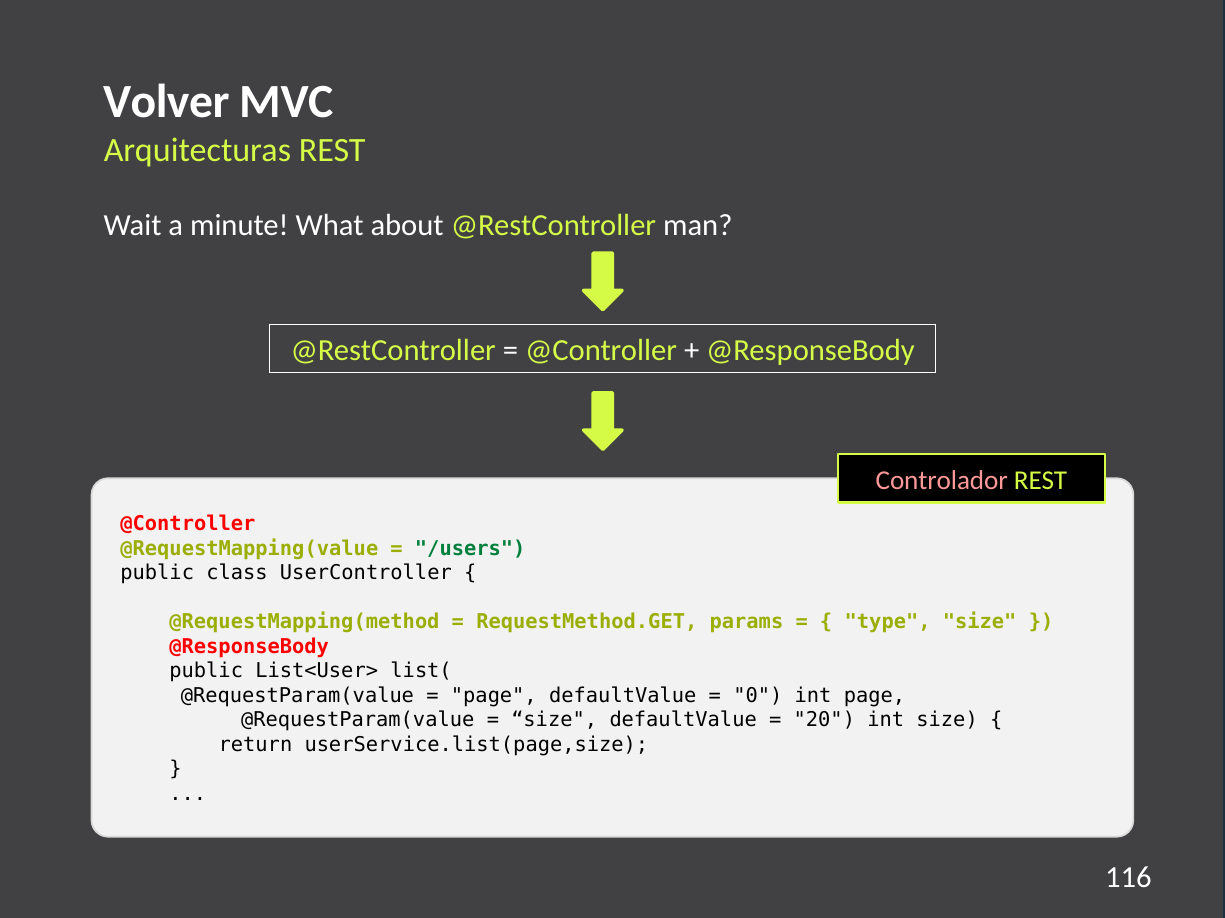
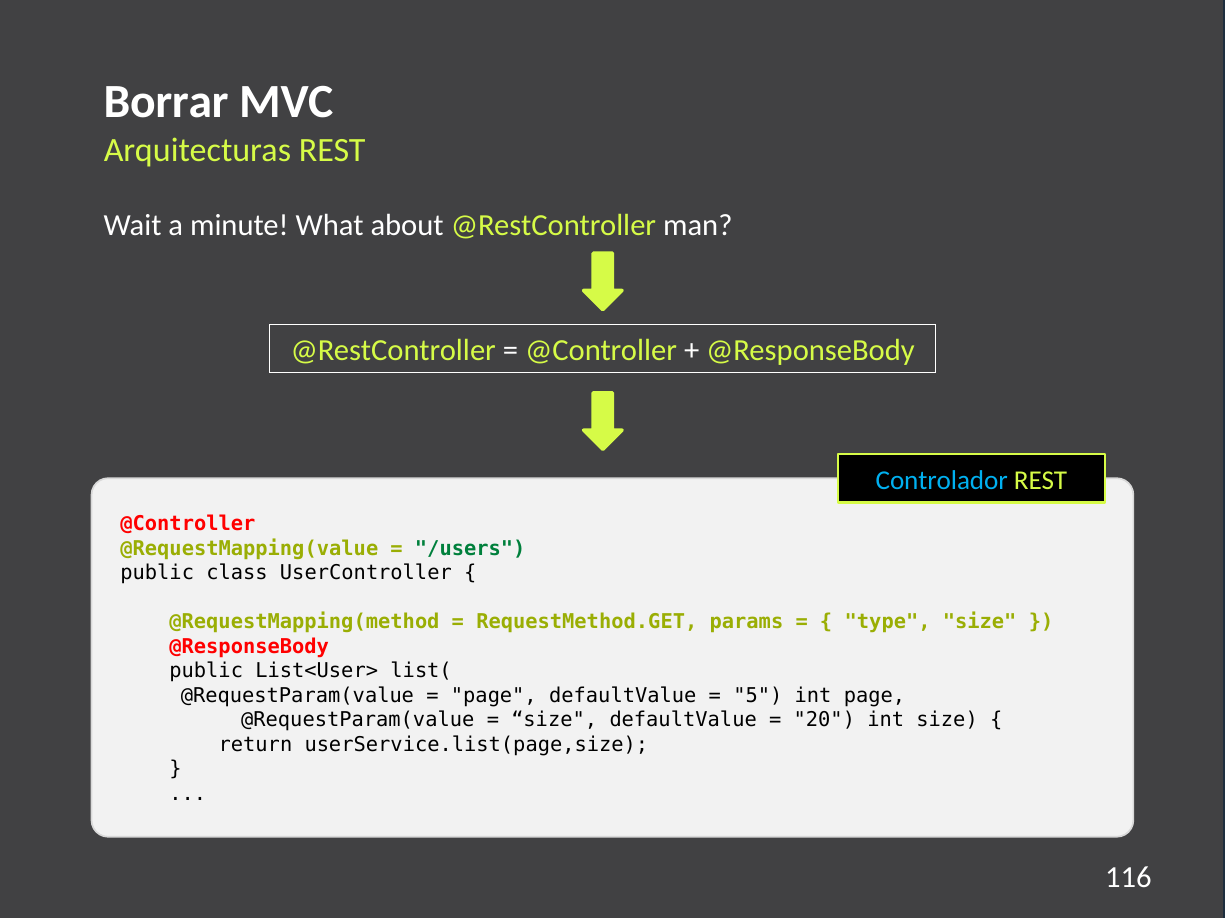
Volver: Volver -> Borrar
Controlador colour: pink -> light blue
0: 0 -> 5
